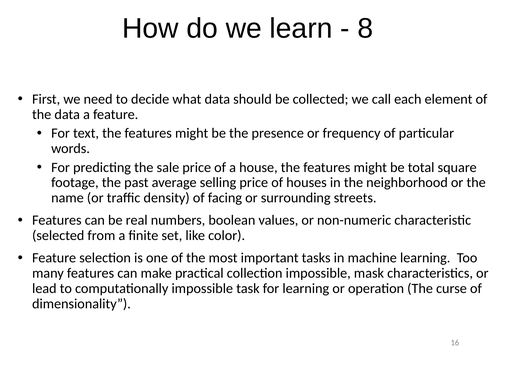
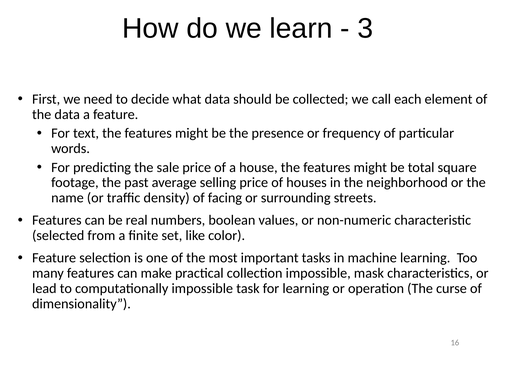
8: 8 -> 3
